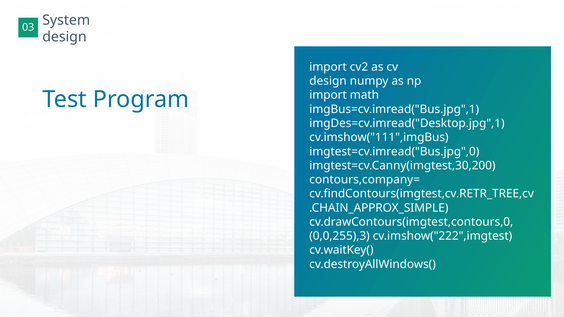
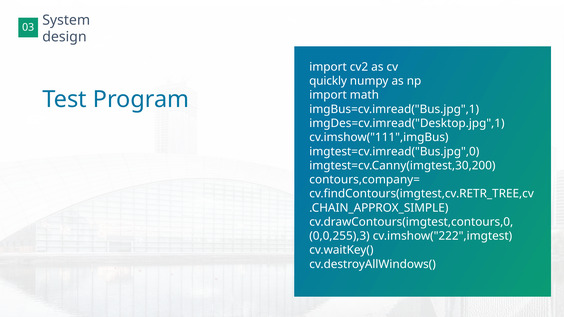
design at (328, 81): design -> quickly
